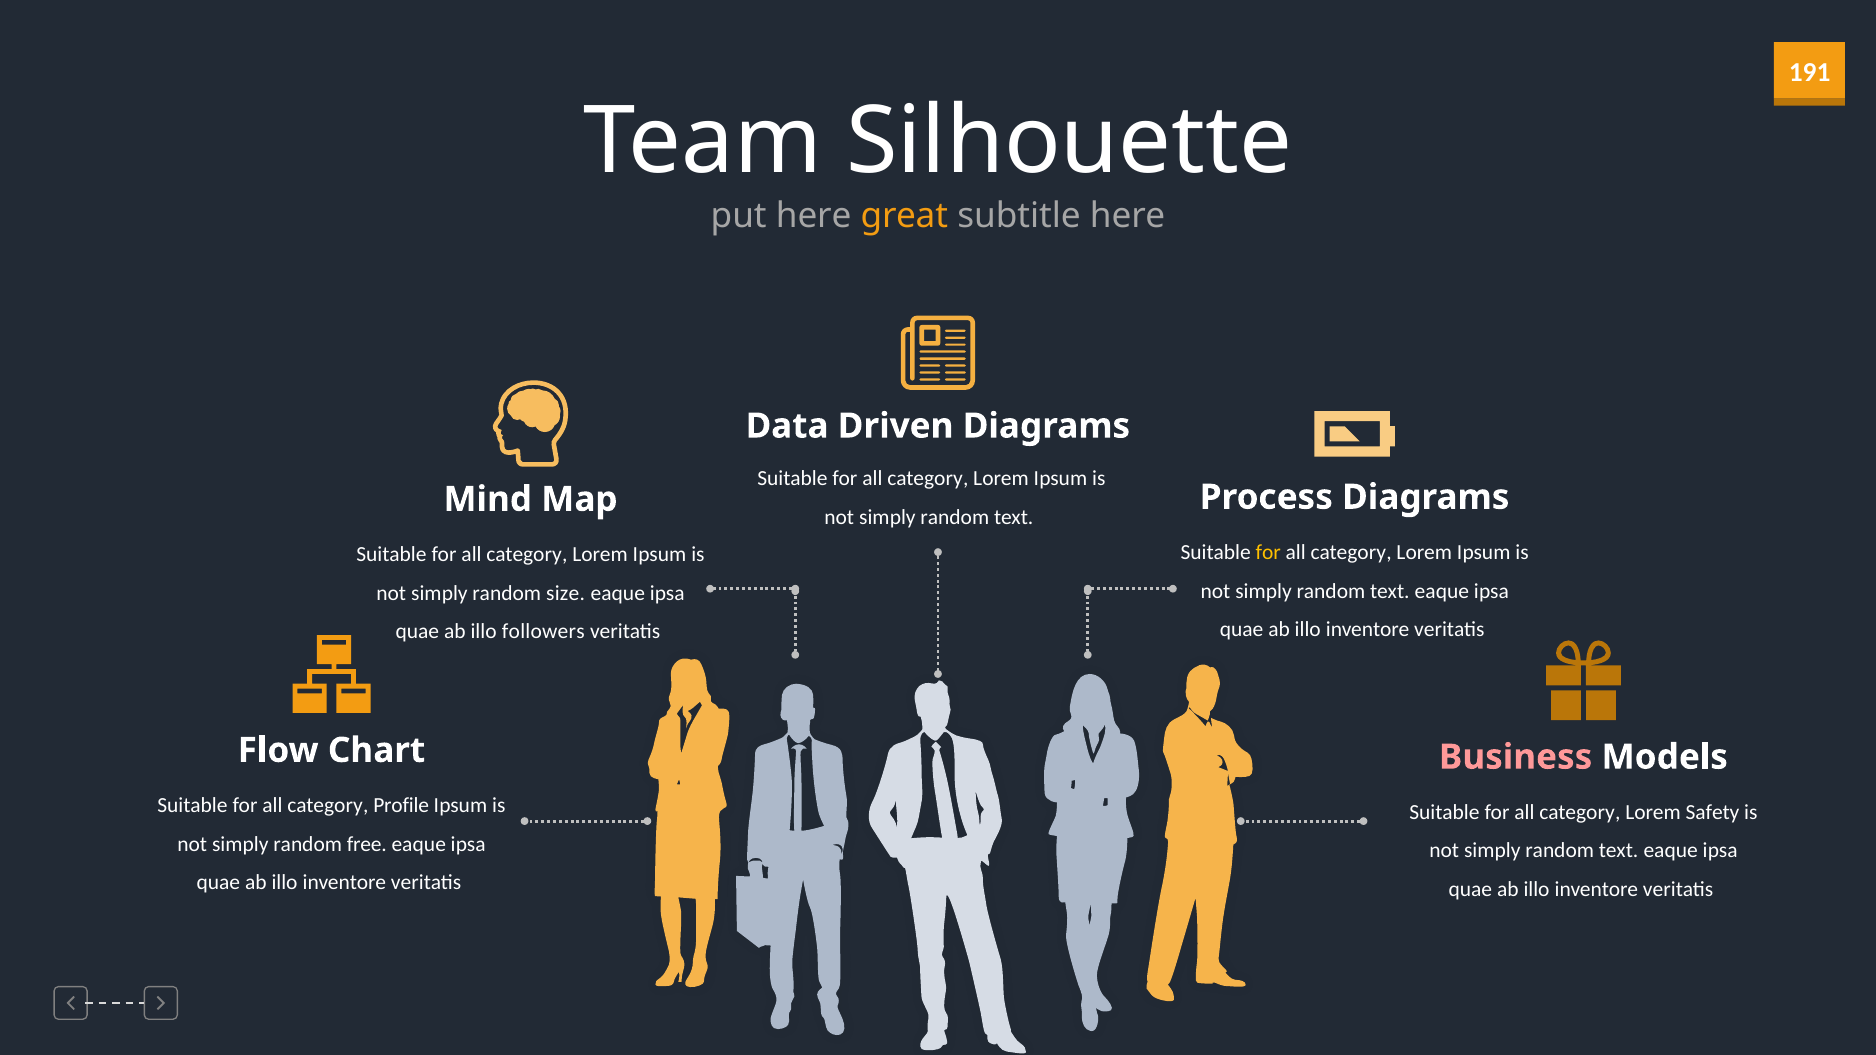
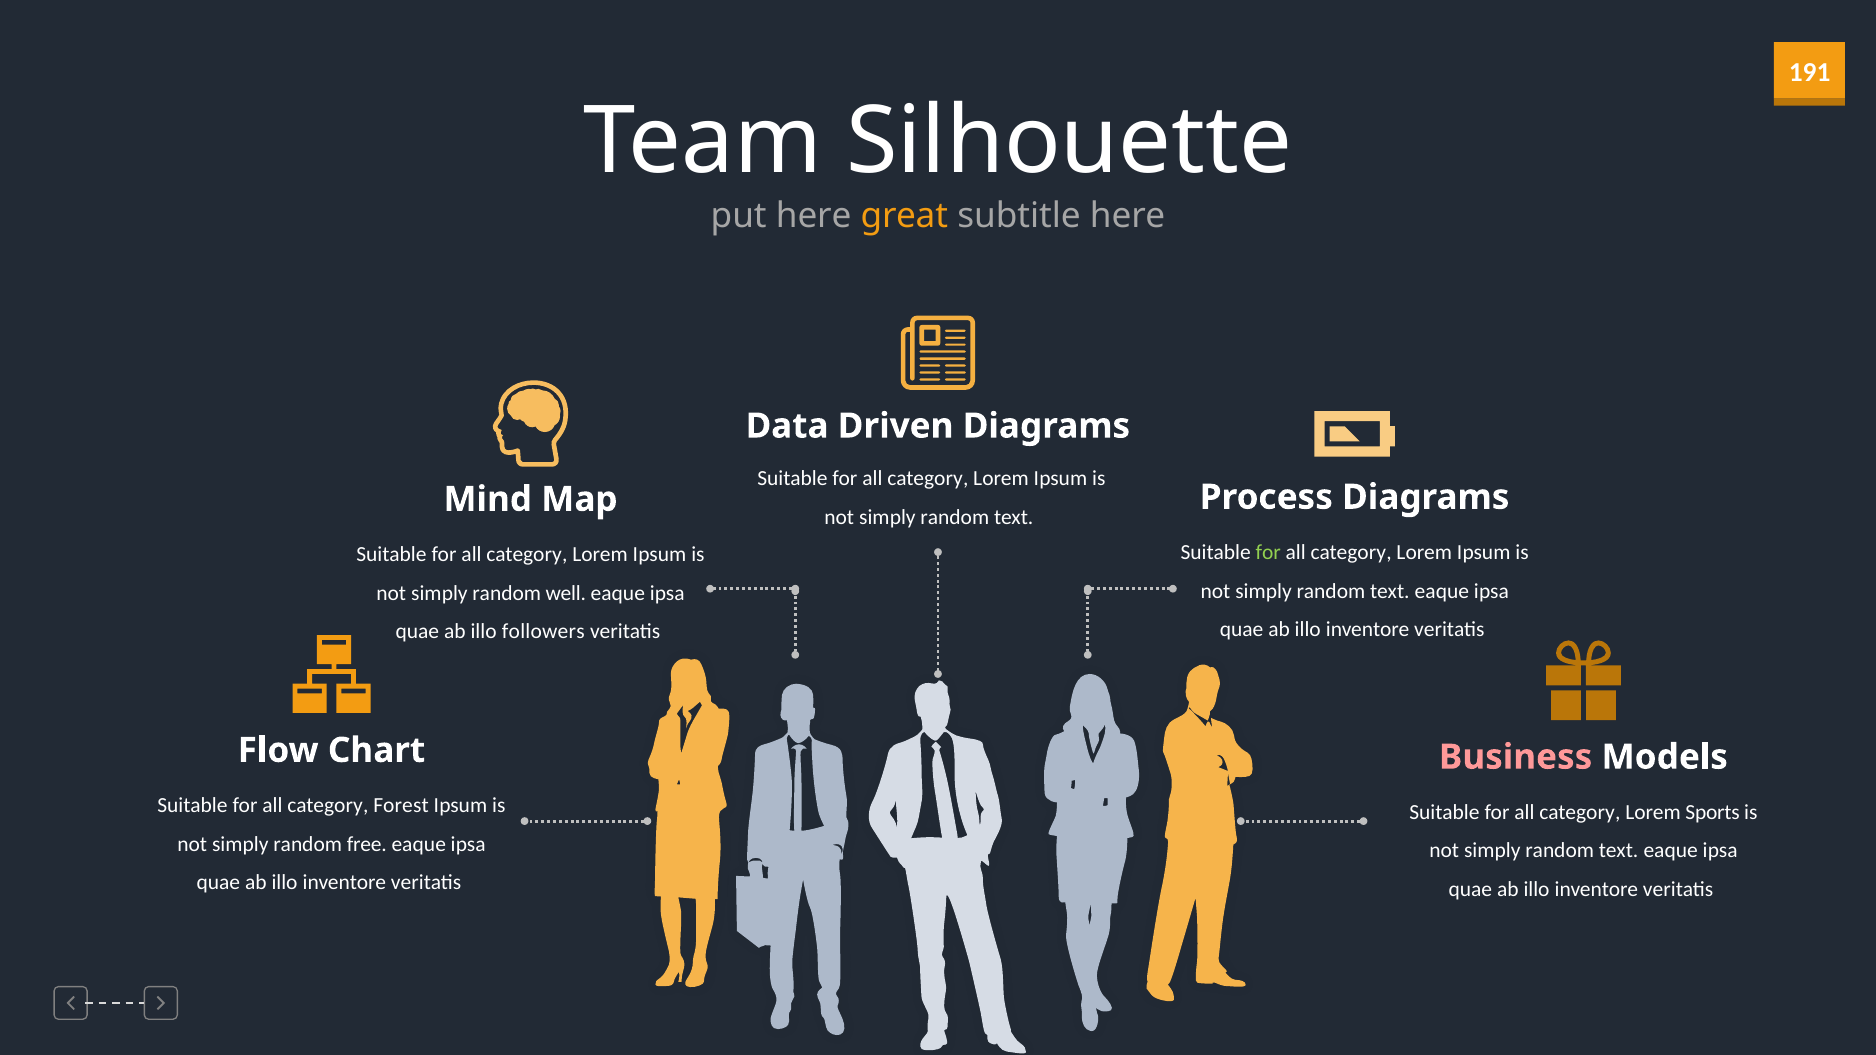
for at (1268, 552) colour: yellow -> light green
size: size -> well
Profile: Profile -> Forest
Safety: Safety -> Sports
